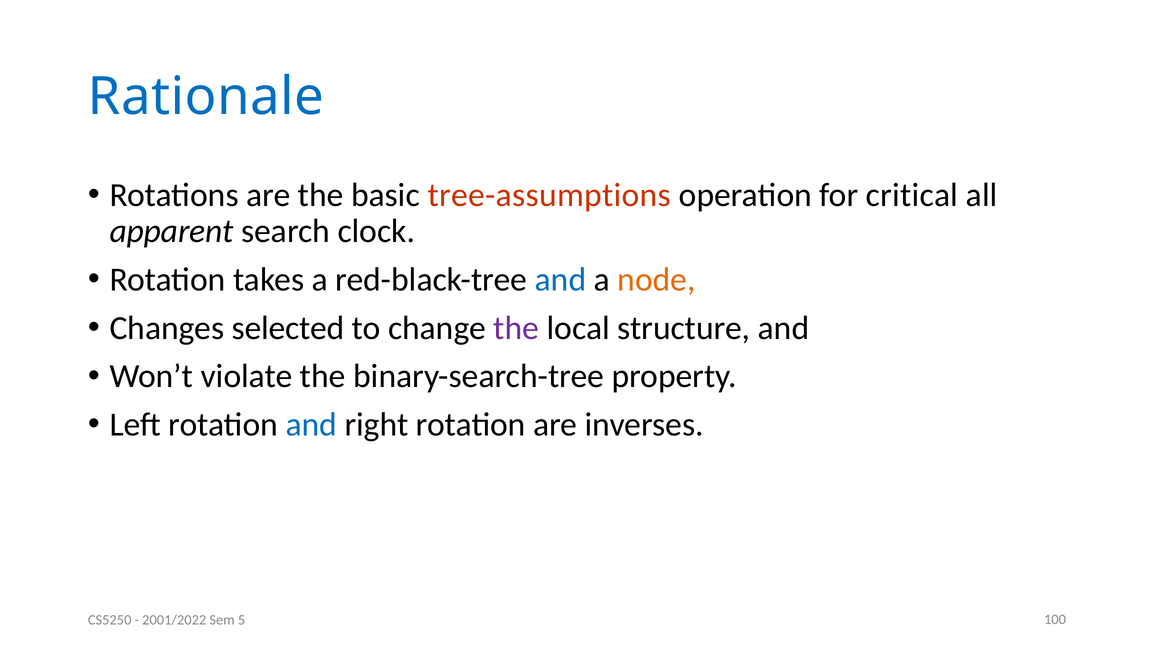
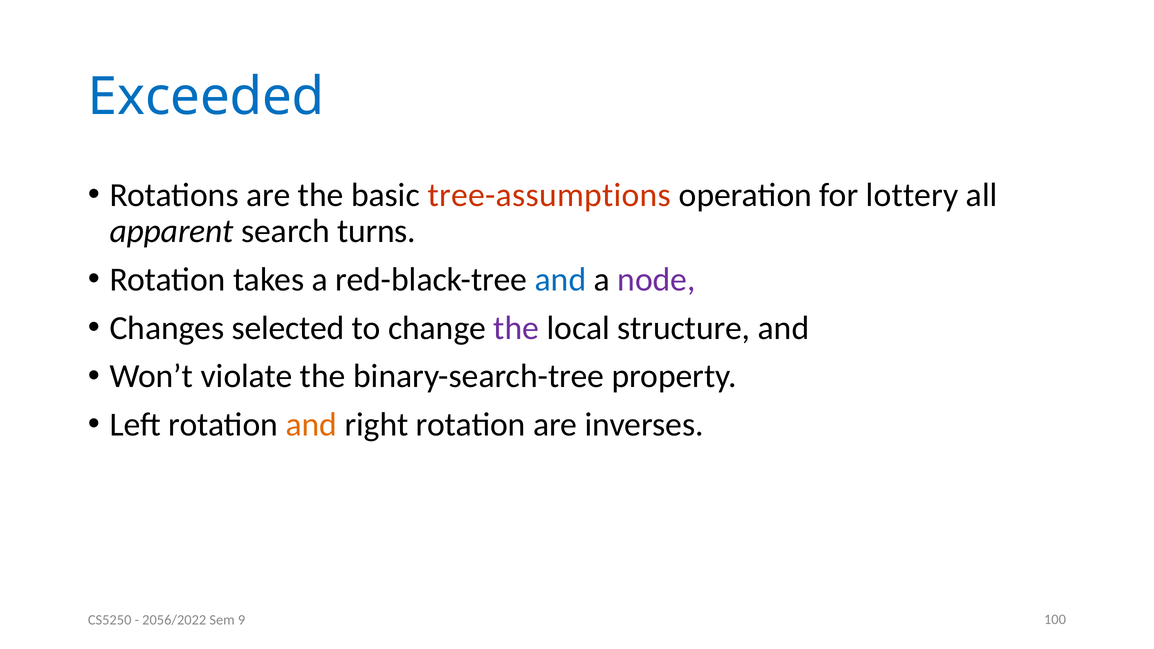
Rationale: Rationale -> Exceeded
critical: critical -> lottery
clock: clock -> turns
node colour: orange -> purple
and at (311, 425) colour: blue -> orange
2001/2022: 2001/2022 -> 2056/2022
5: 5 -> 9
